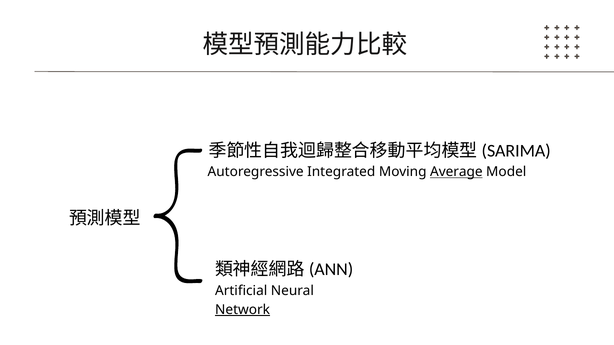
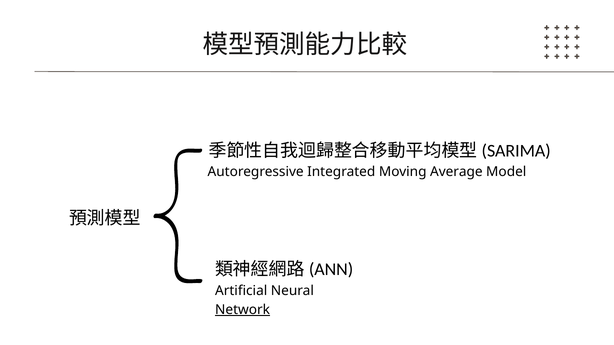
Average underline: present -> none
